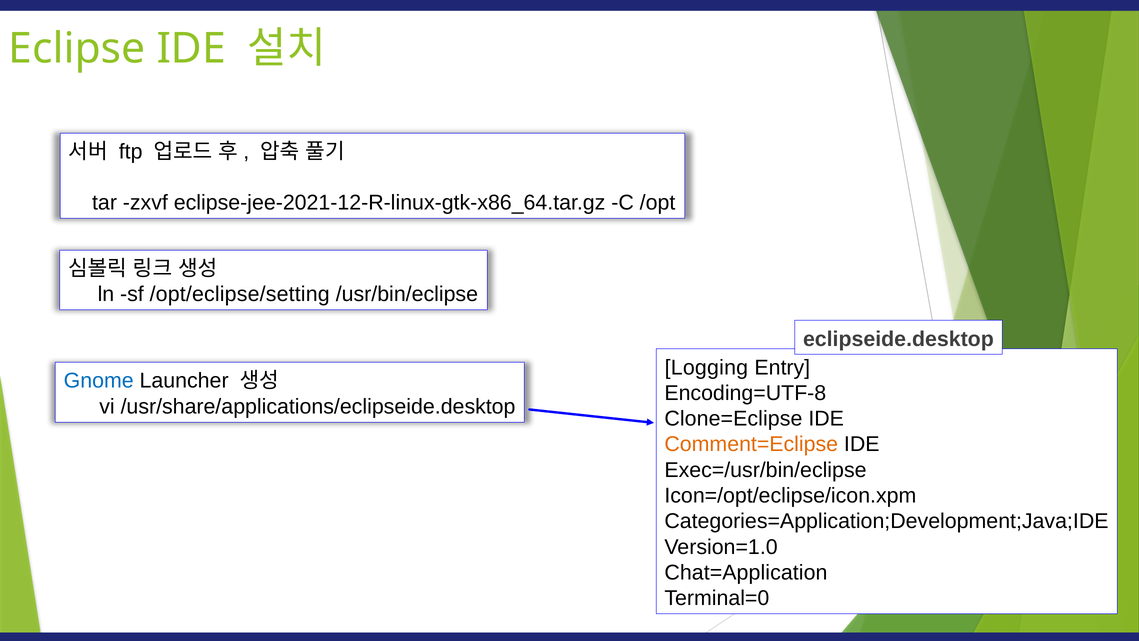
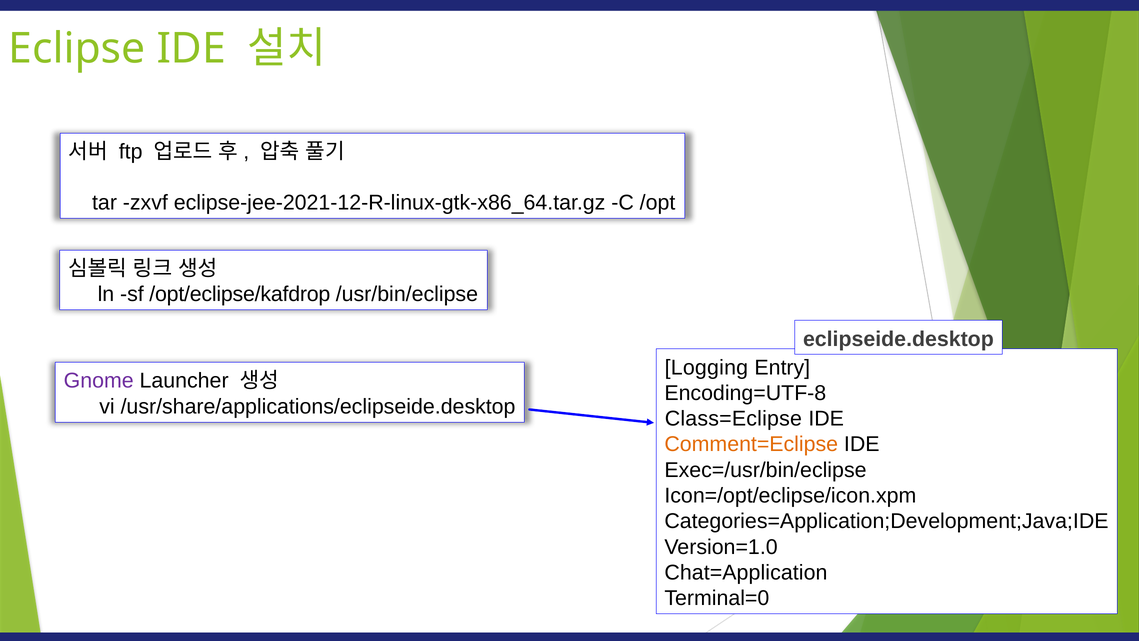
/opt/eclipse/setting: /opt/eclipse/setting -> /opt/eclipse/kafdrop
Gnome colour: blue -> purple
Clone=Eclipse: Clone=Eclipse -> Class=Eclipse
